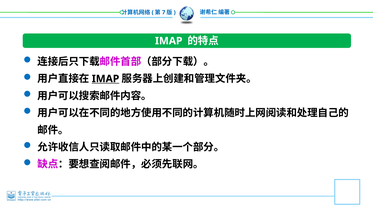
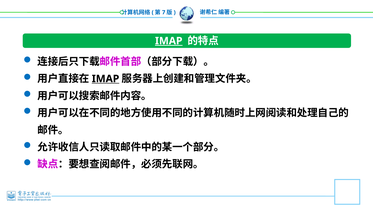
IMAP at (169, 41) underline: none -> present
